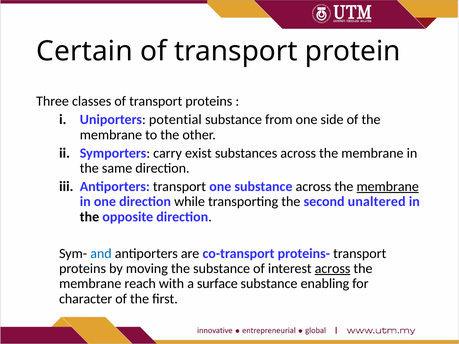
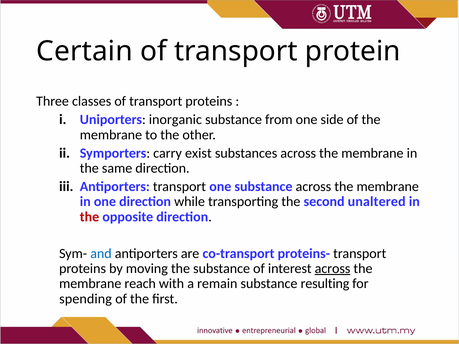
potential: potential -> inorganic
membrane at (388, 187) underline: present -> none
the at (90, 217) colour: black -> red
surface: surface -> remain
enabling: enabling -> resulting
character: character -> spending
